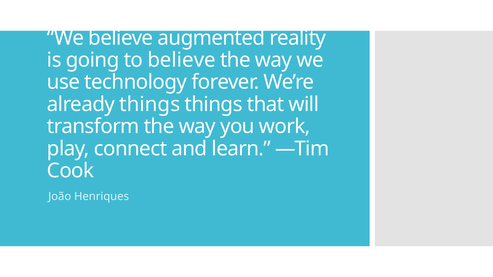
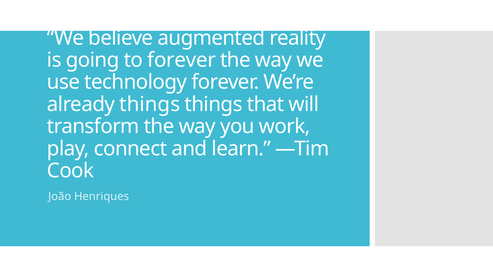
to believe: believe -> forever
